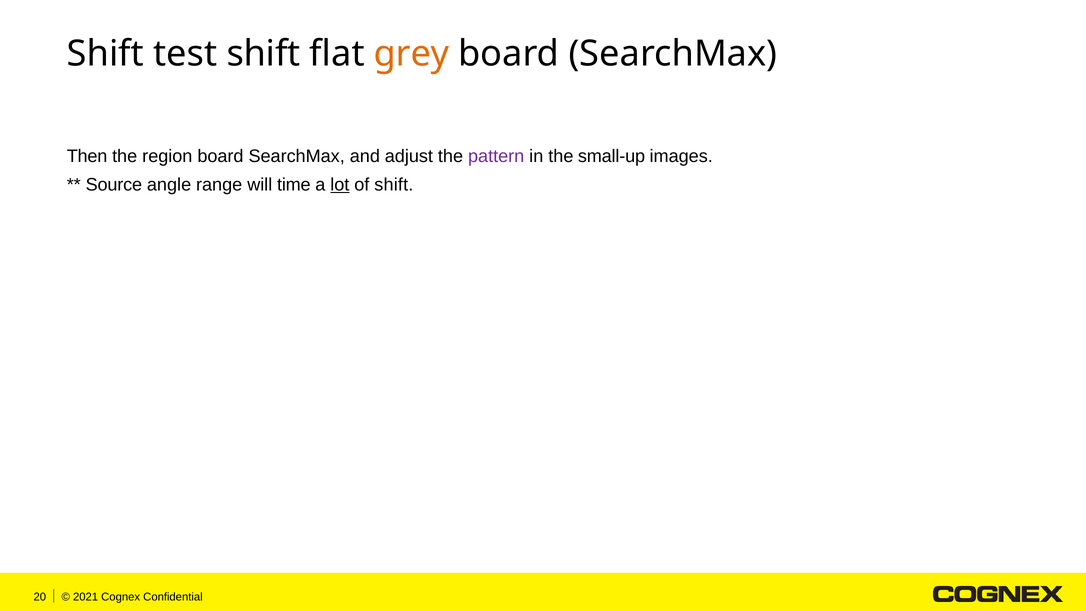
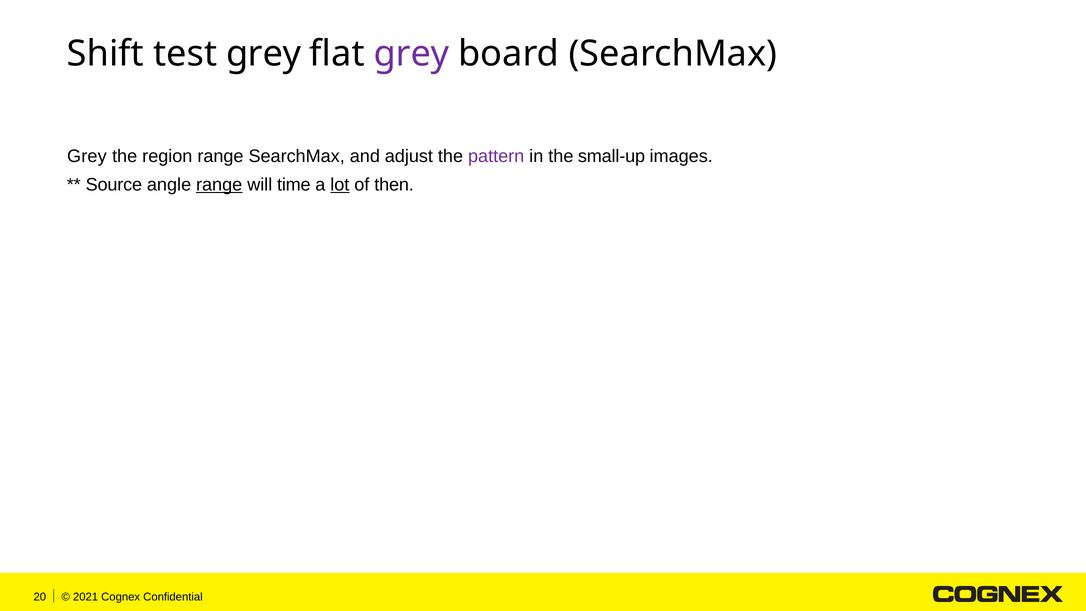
test shift: shift -> grey
grey at (412, 54) colour: orange -> purple
Then at (87, 156): Then -> Grey
region board: board -> range
range at (219, 185) underline: none -> present
of shift: shift -> then
